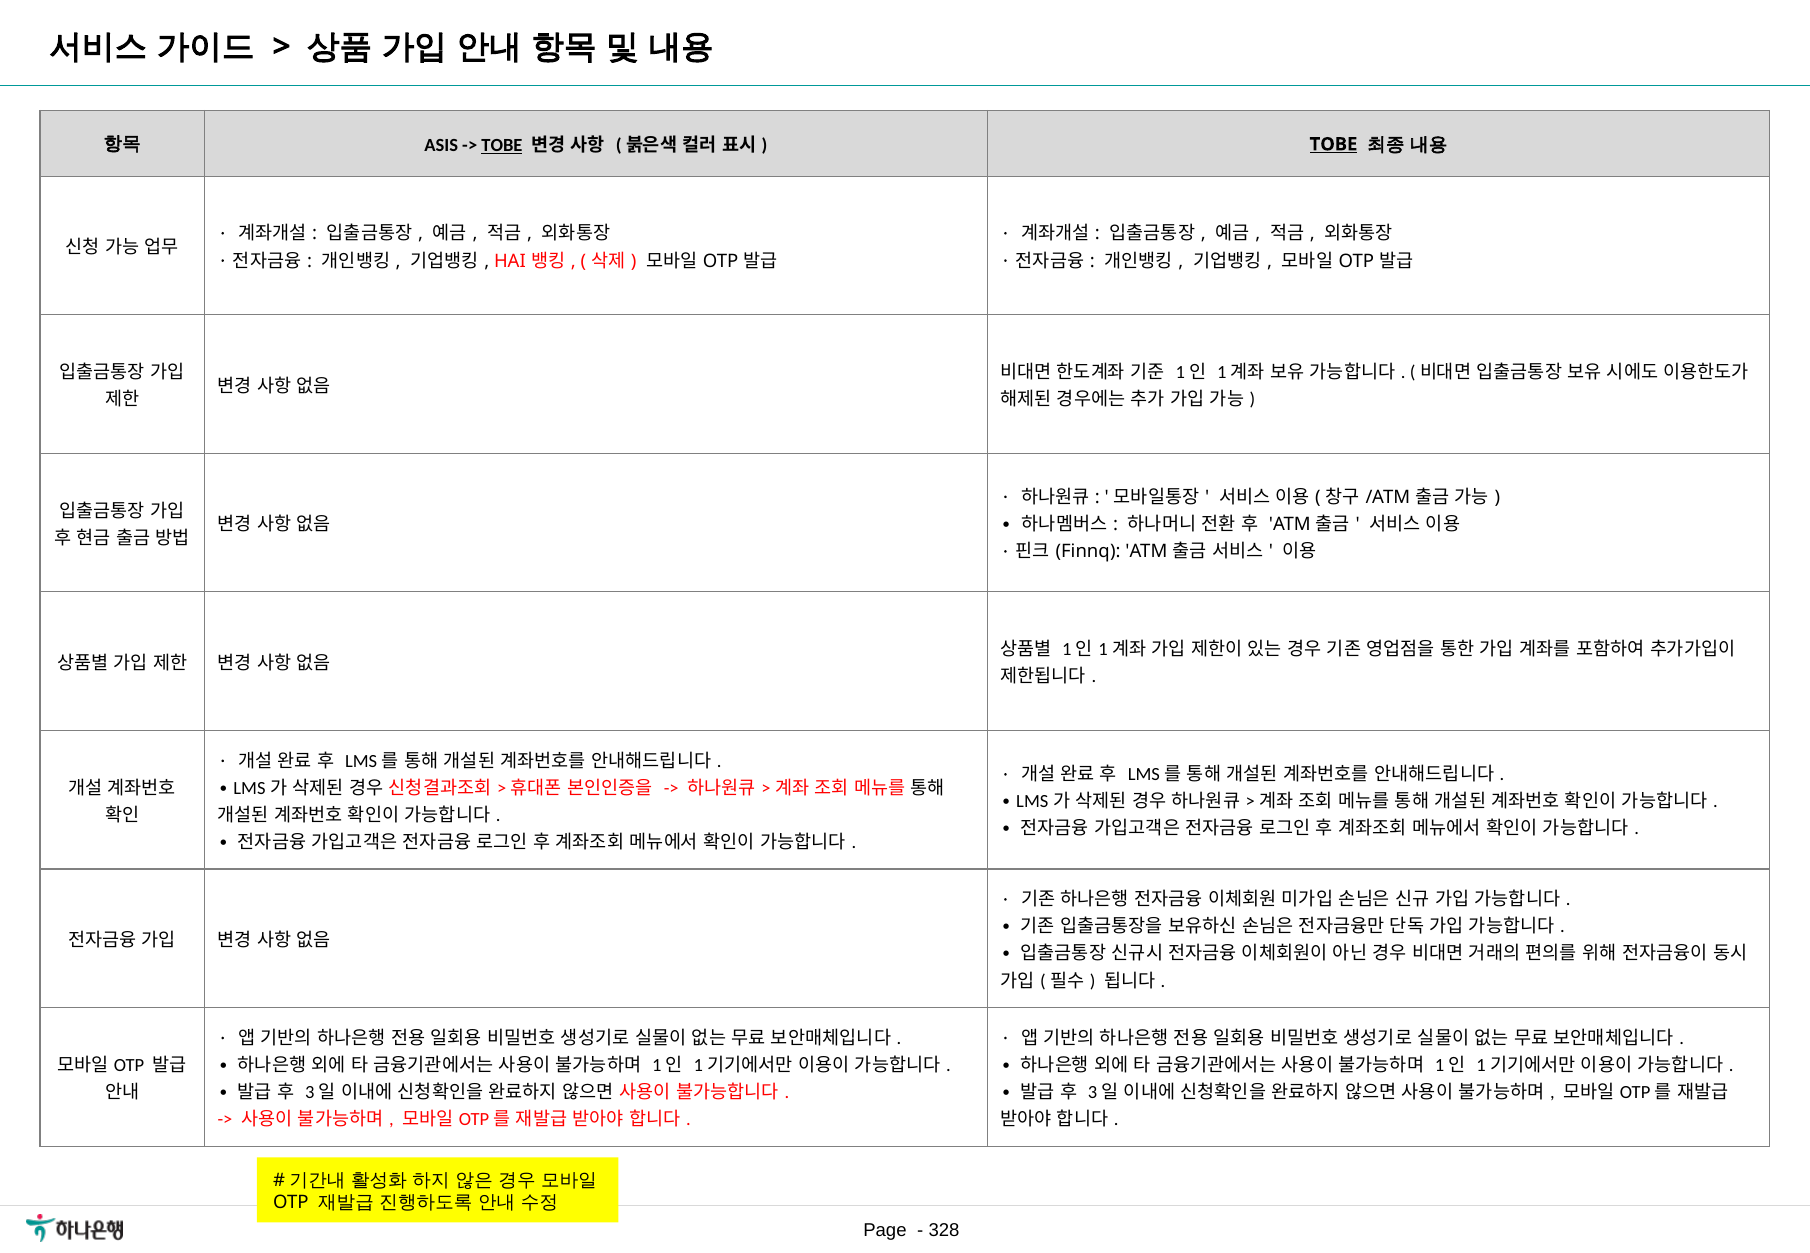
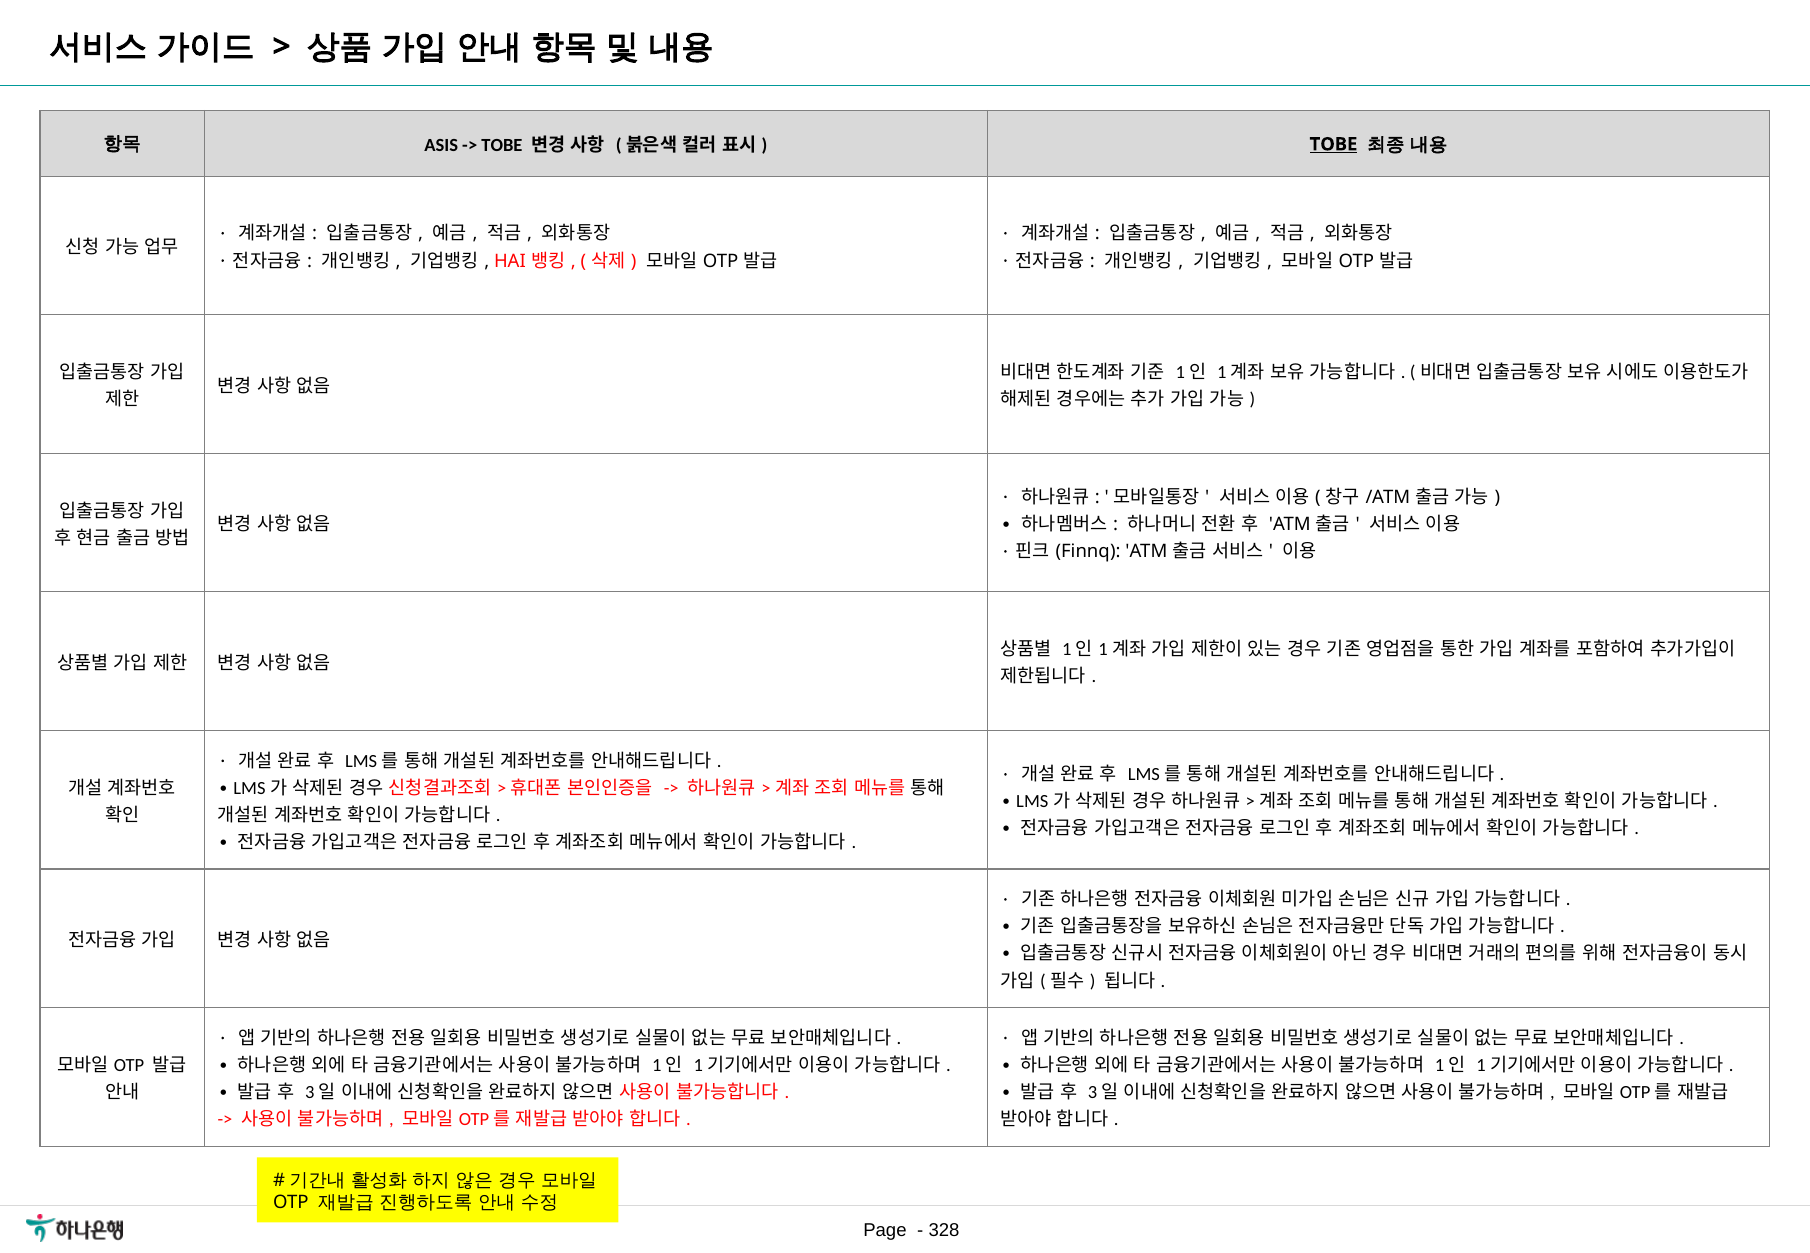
TOBE at (502, 145) underline: present -> none
